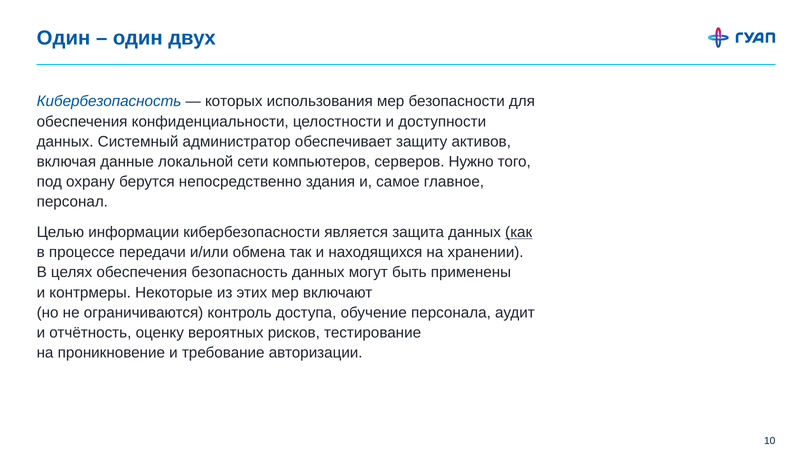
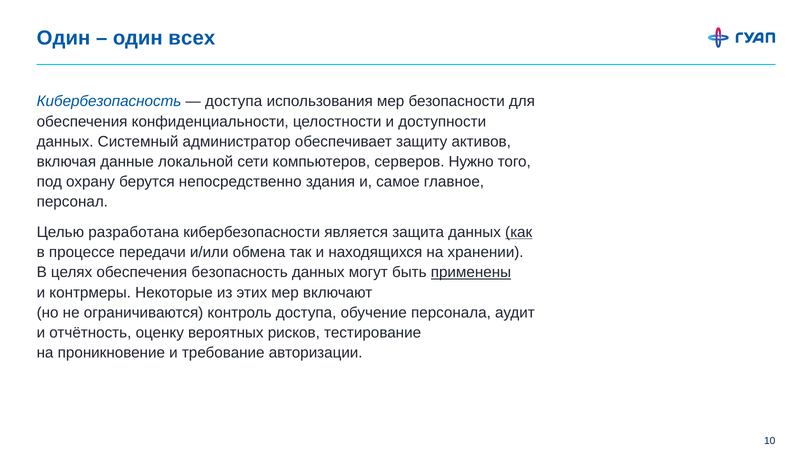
двух: двух -> всех
которых at (234, 101): которых -> доступа
информации: информации -> разработана
применены underline: none -> present
